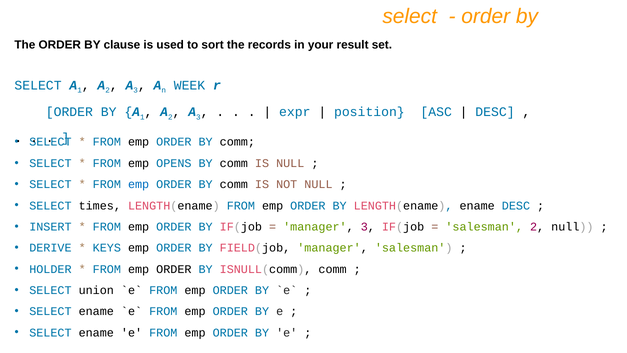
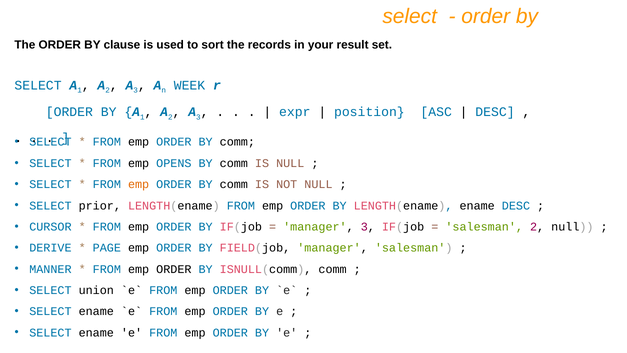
emp at (139, 184) colour: blue -> orange
times: times -> prior
INSERT: INSERT -> CURSOR
KEYS: KEYS -> PAGE
HOLDER: HOLDER -> MANNER
